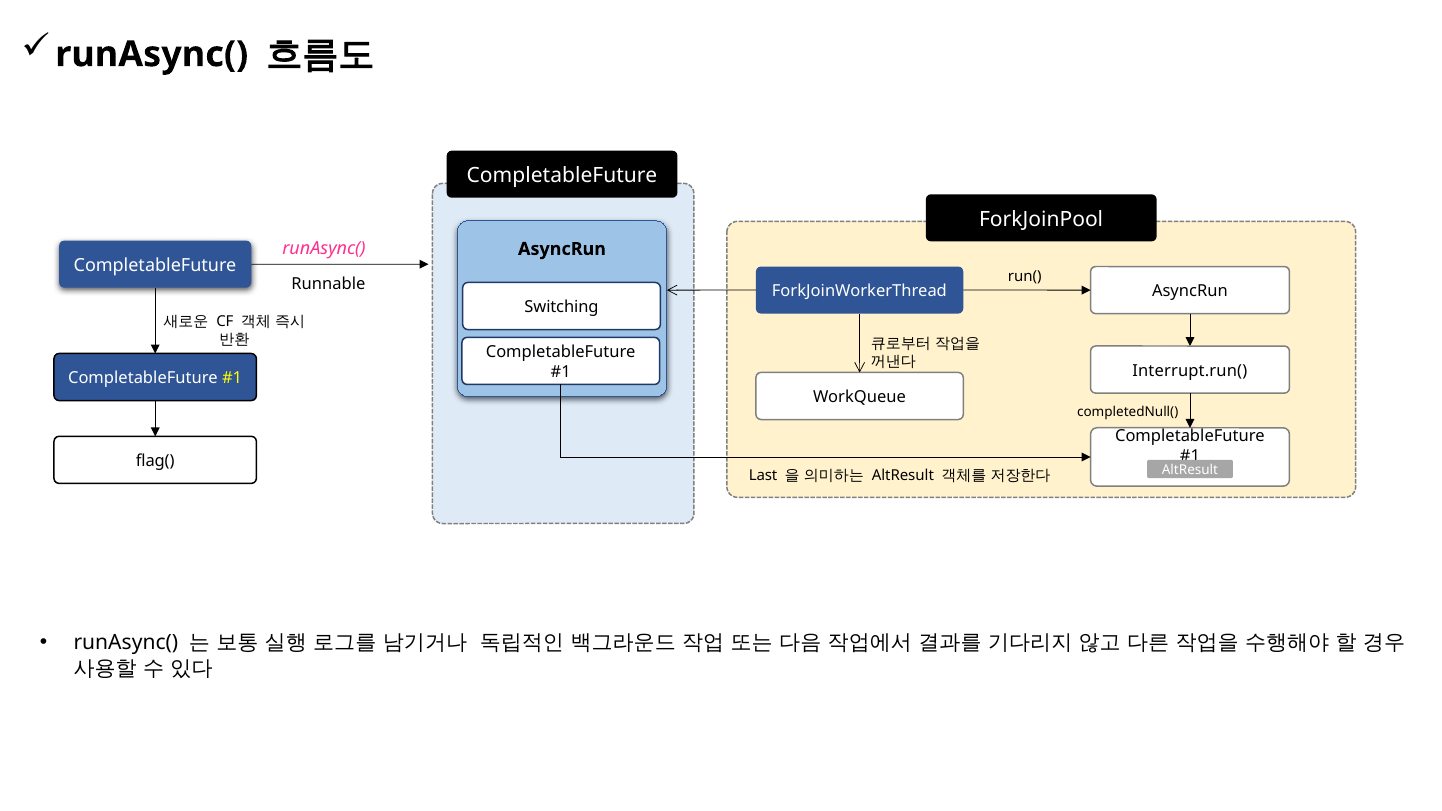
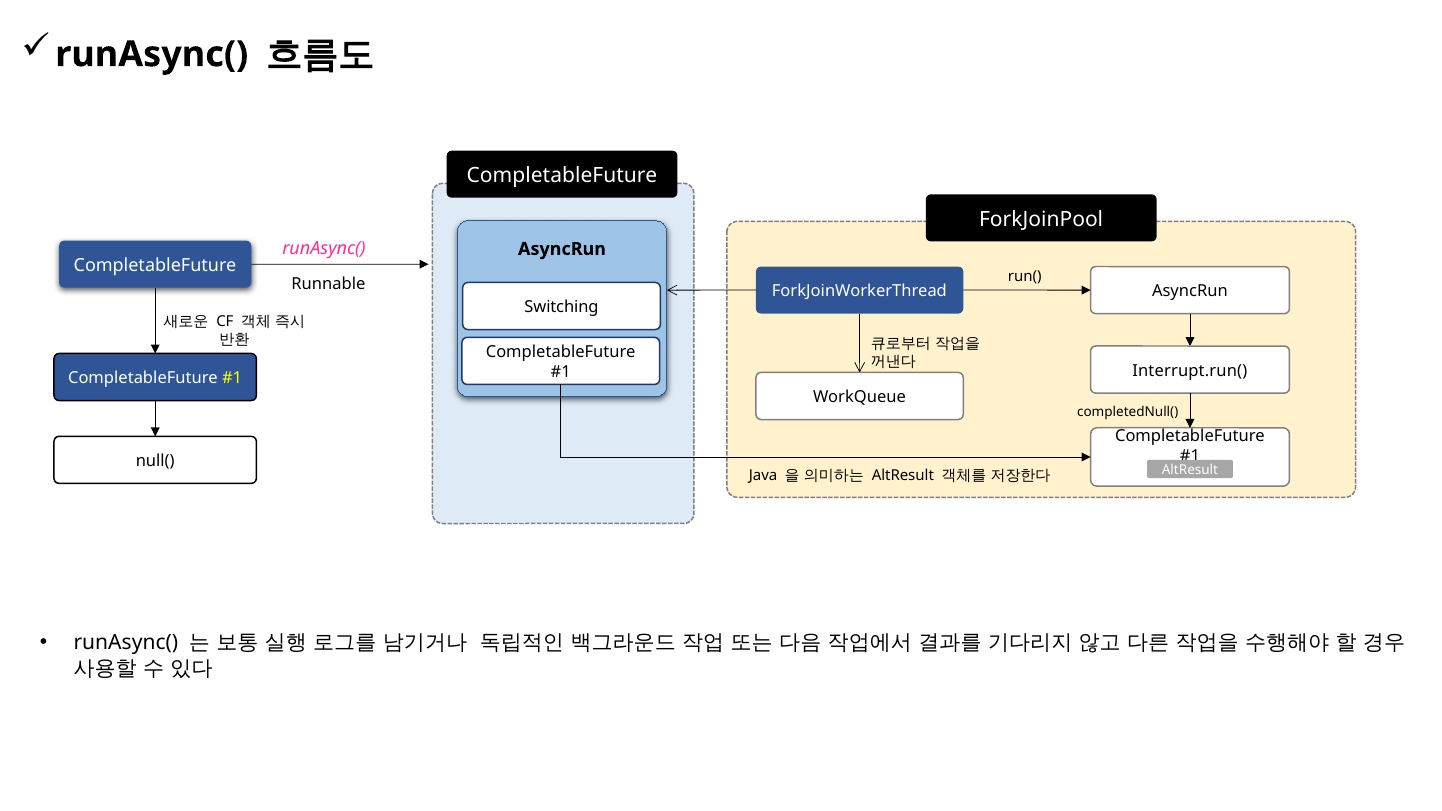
flag(: flag( -> null(
Last: Last -> Java
